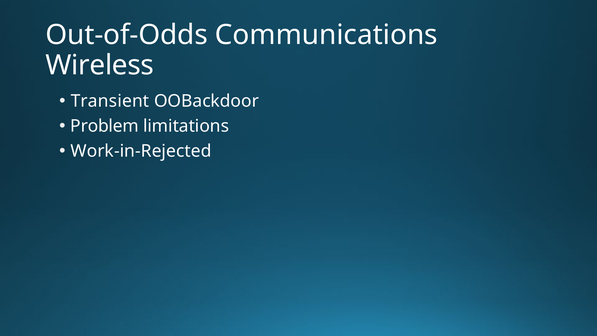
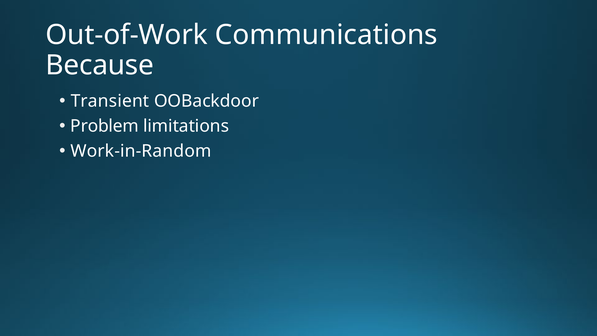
Out-of-Odds: Out-of-Odds -> Out-of-Work
Wireless: Wireless -> Because
Work-in-Rejected: Work-in-Rejected -> Work-in-Random
